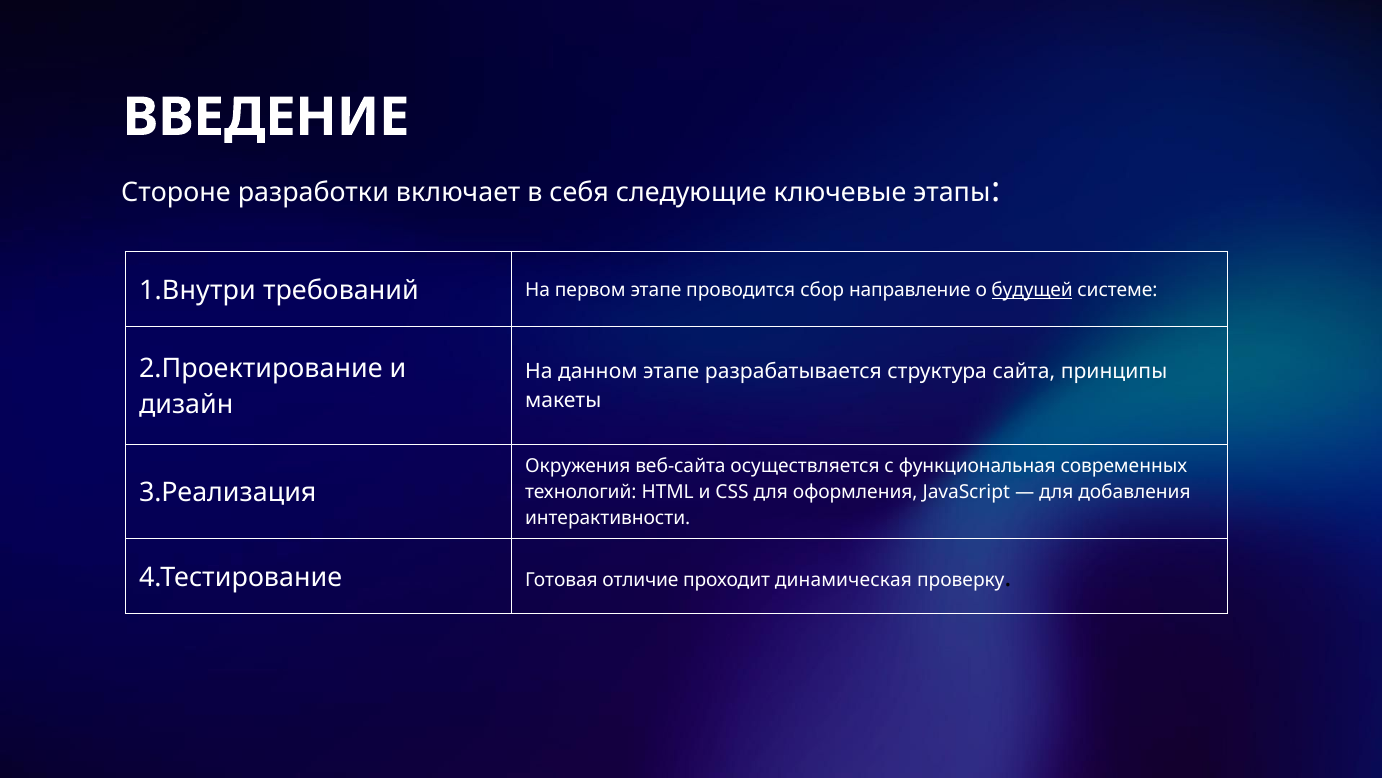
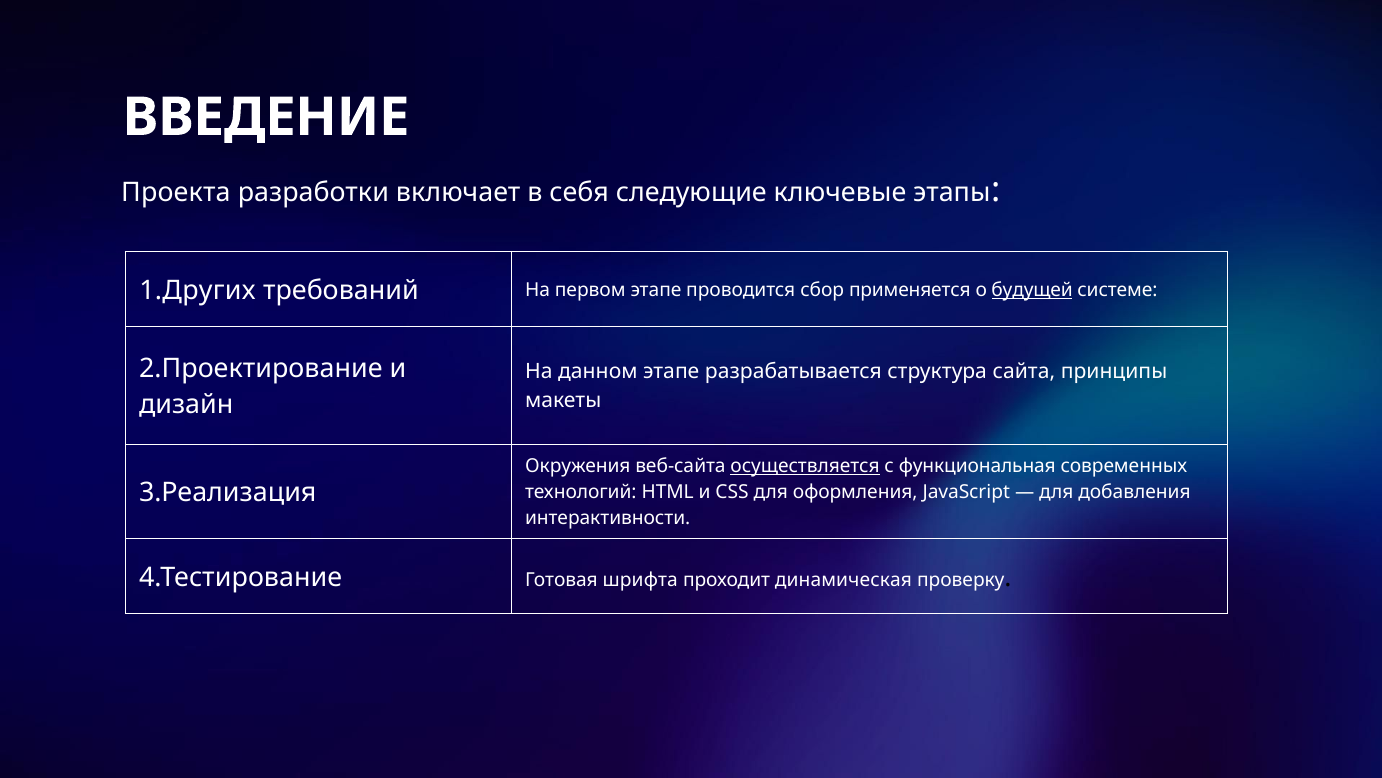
Стороне: Стороне -> Проекта
1.Внутри: 1.Внутри -> 1.Других
направление: направление -> применяется
осуществляется underline: none -> present
отличие: отличие -> шрифта
